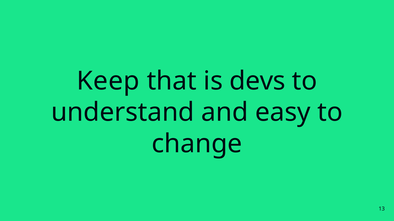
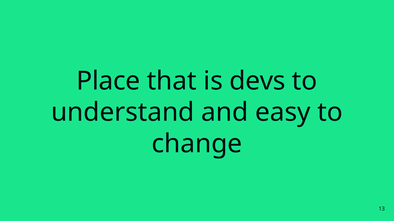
Keep: Keep -> Place
